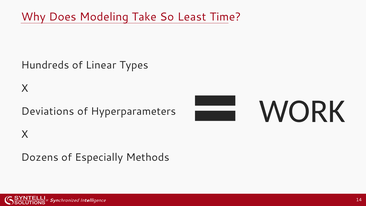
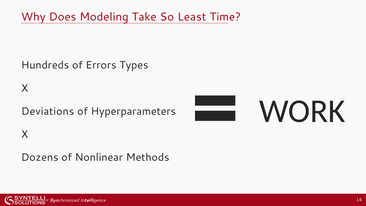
Linear: Linear -> Errors
Especially: Especially -> Nonlinear
